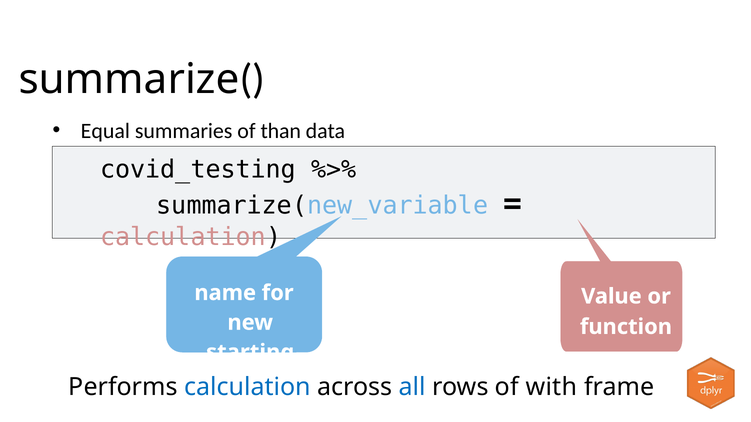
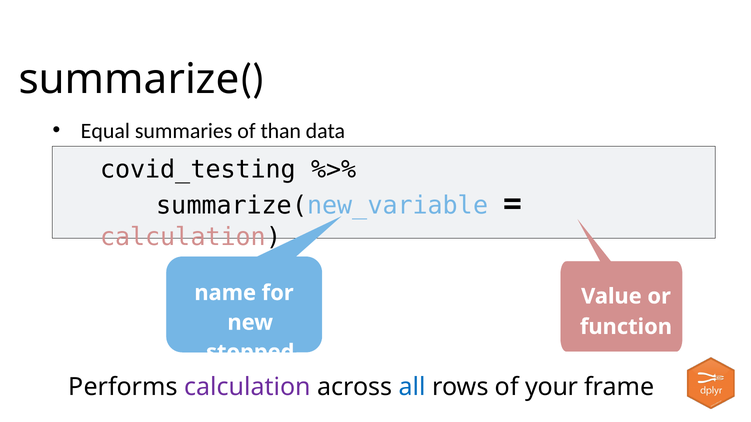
starting: starting -> stopped
calculation at (247, 388) colour: blue -> purple
with: with -> your
